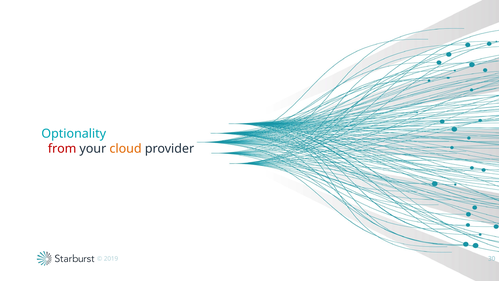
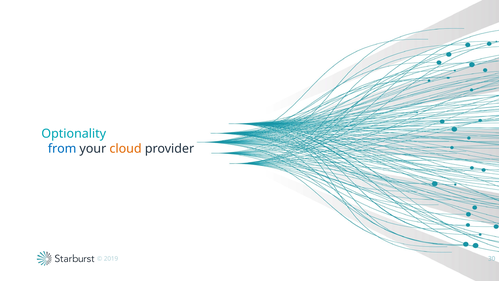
from colour: red -> blue
